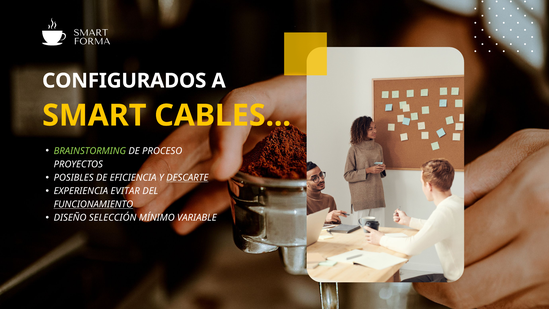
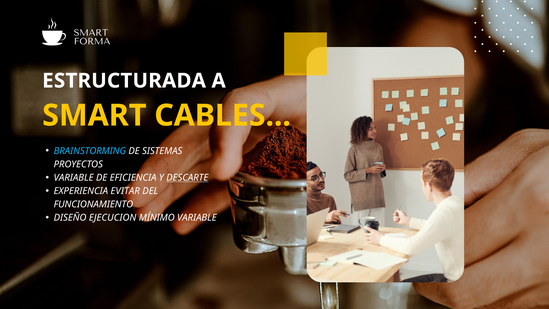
CONFIGURADOS: CONFIGURADOS -> ESTRUCTURADA
BRAINSTORMING colour: light green -> light blue
PROCESO: PROCESO -> SISTEMAS
POSIBLES at (74, 178): POSIBLES -> VARIABLE
FUNCIONAMIENTO underline: present -> none
SELECCIÓN: SELECCIÓN -> EJECUCION
